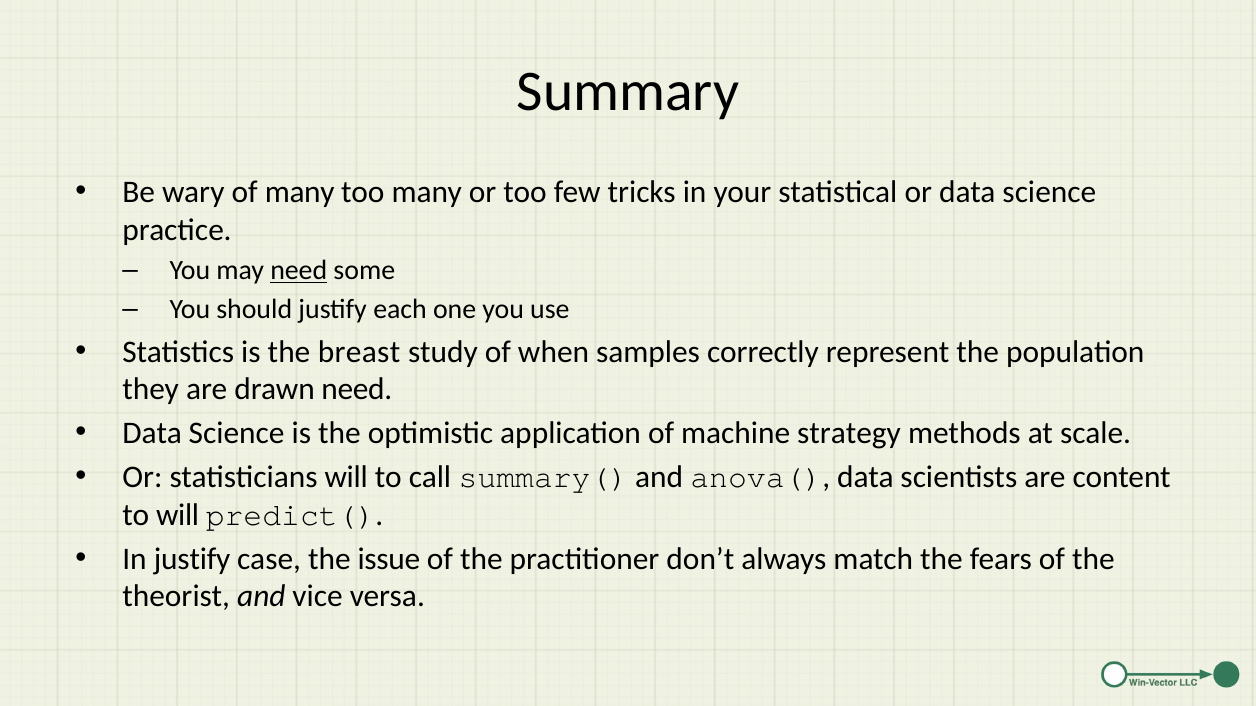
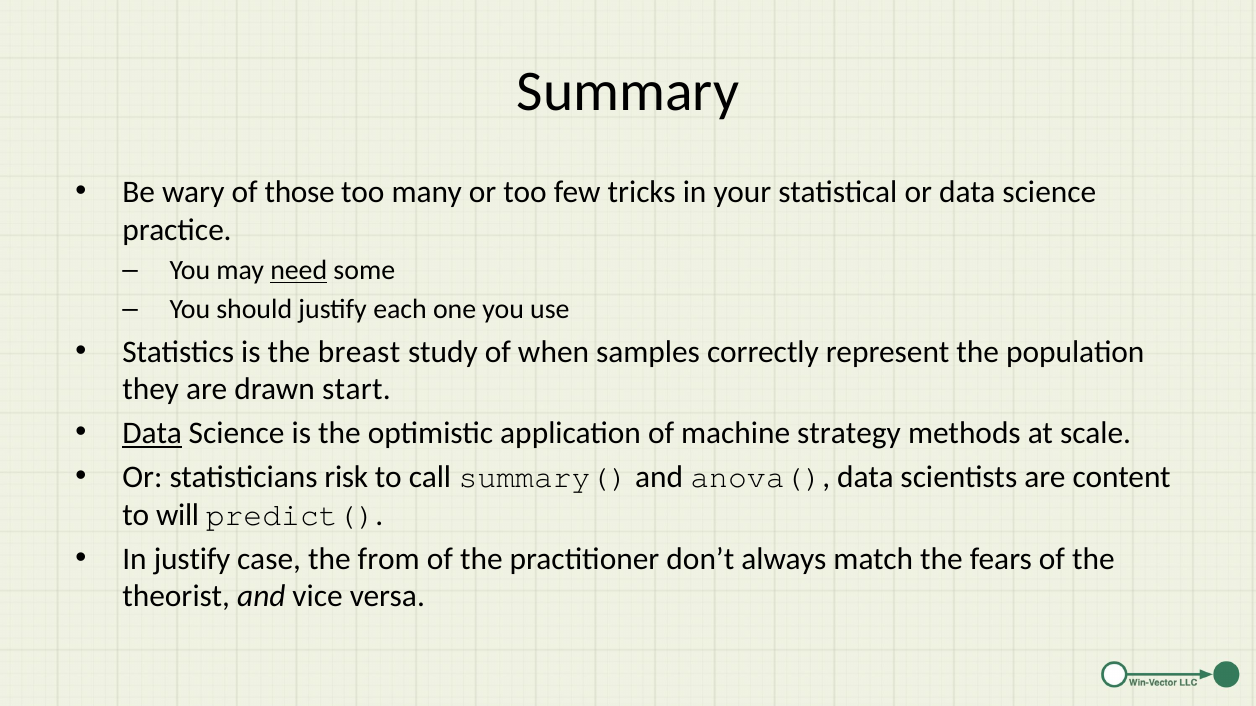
of many: many -> those
drawn need: need -> start
Data at (152, 434) underline: none -> present
statisticians will: will -> risk
issue: issue -> from
